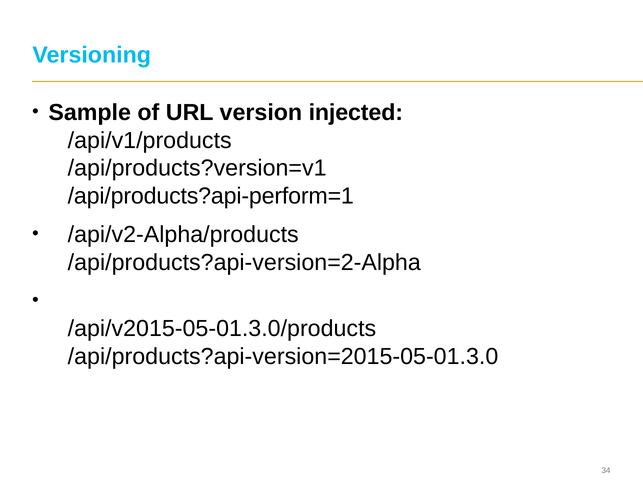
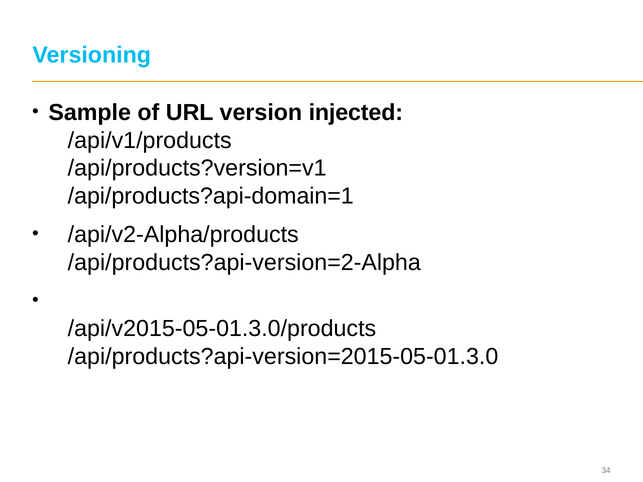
/api/products?api-perform=1: /api/products?api-perform=1 -> /api/products?api-domain=1
